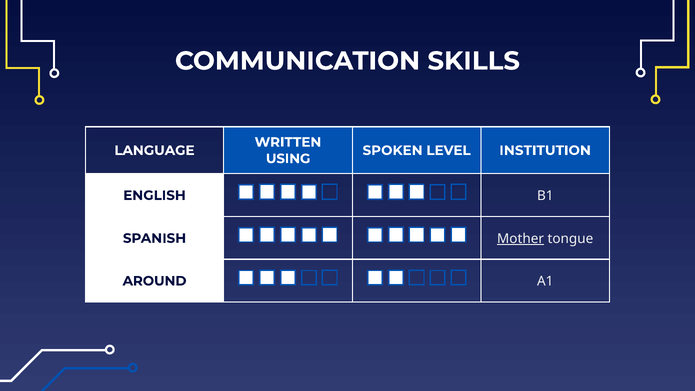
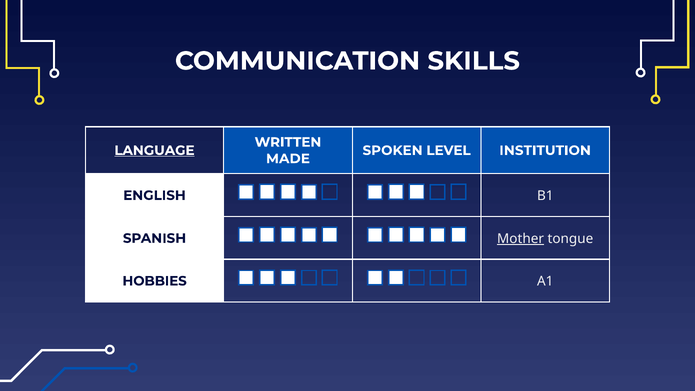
LANGUAGE underline: none -> present
USING: USING -> MADE
AROUND: AROUND -> HOBBIES
